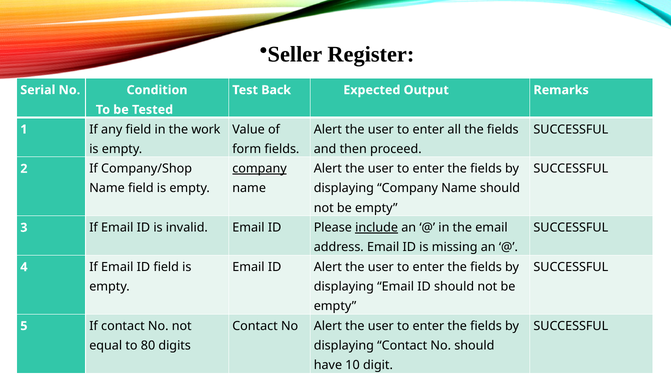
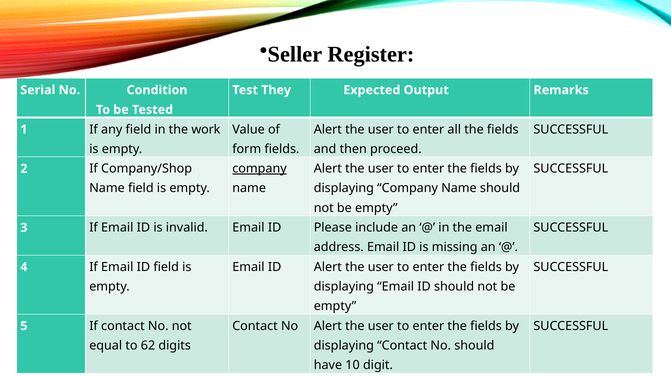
Back: Back -> They
include underline: present -> none
80: 80 -> 62
